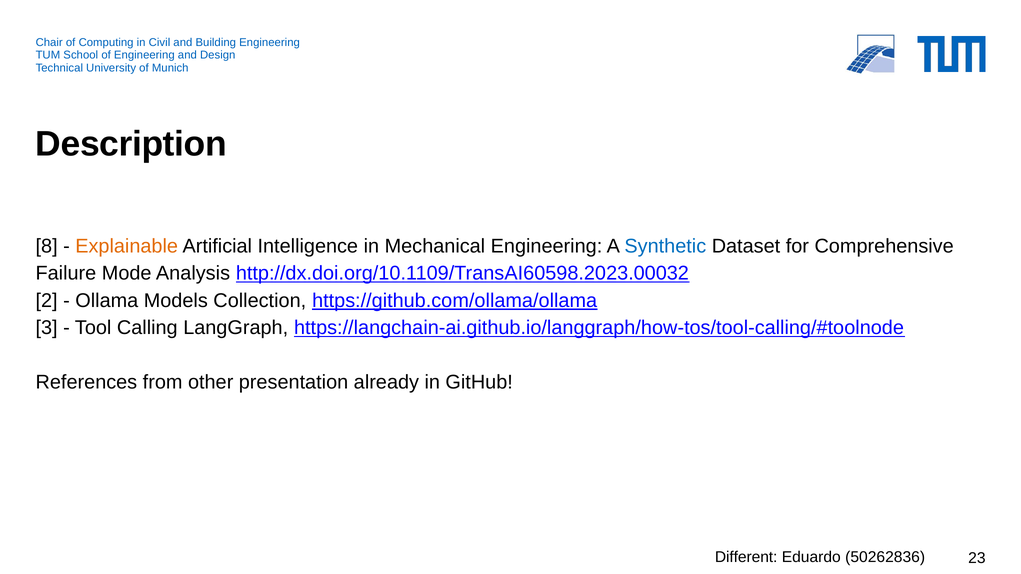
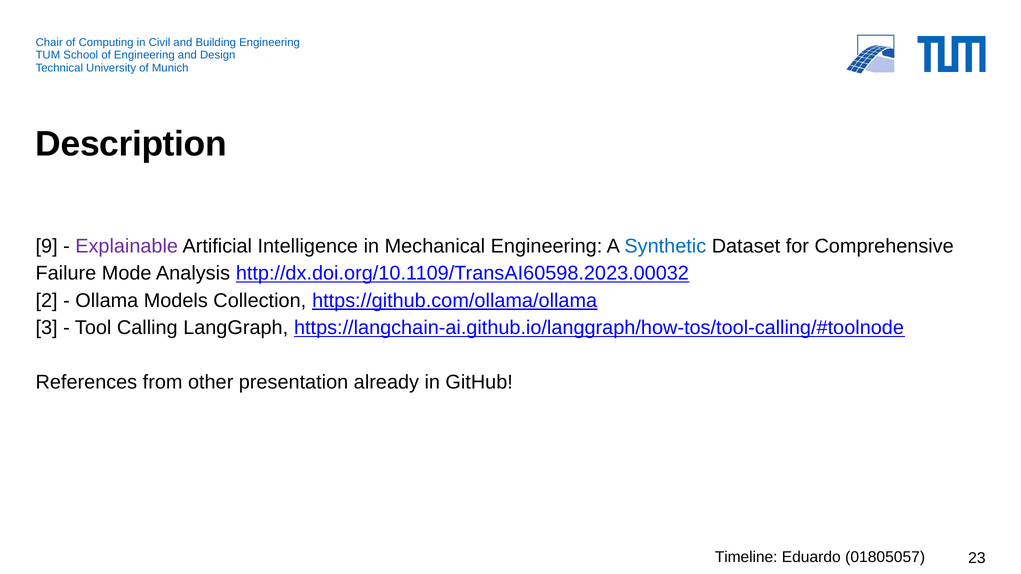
8: 8 -> 9
Explainable colour: orange -> purple
Different: Different -> Timeline
50262836: 50262836 -> 01805057
